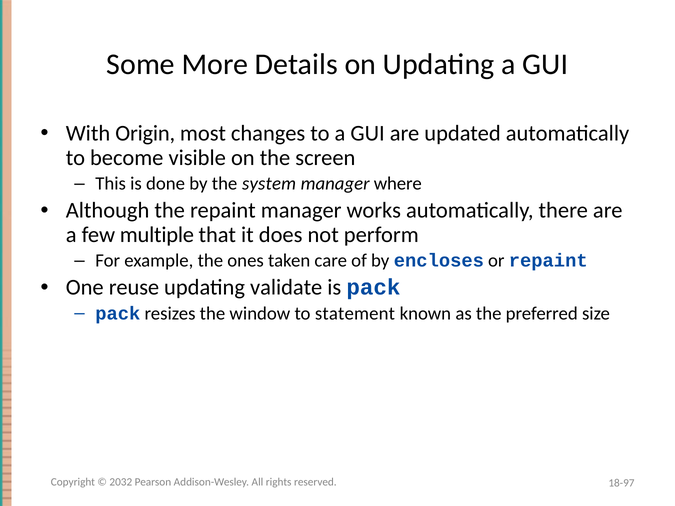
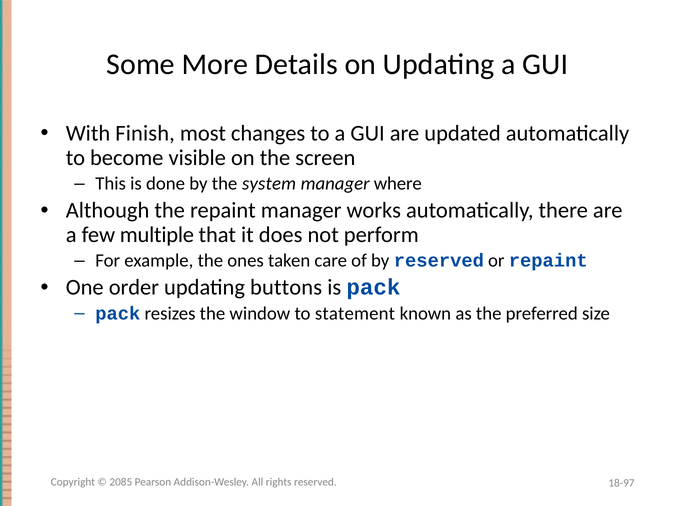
Origin: Origin -> Finish
by encloses: encloses -> reserved
reuse: reuse -> order
validate: validate -> buttons
2032: 2032 -> 2085
